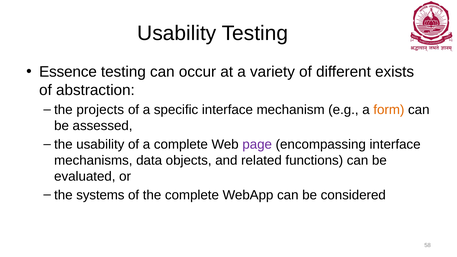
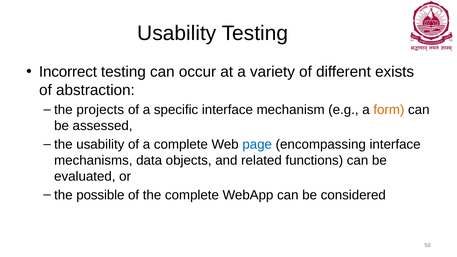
Essence: Essence -> Incorrect
page colour: purple -> blue
systems: systems -> possible
